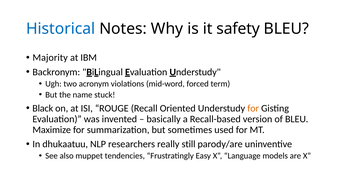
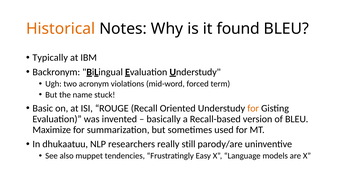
Historical colour: blue -> orange
safety: safety -> found
Majority: Majority -> Typically
Black: Black -> Basic
